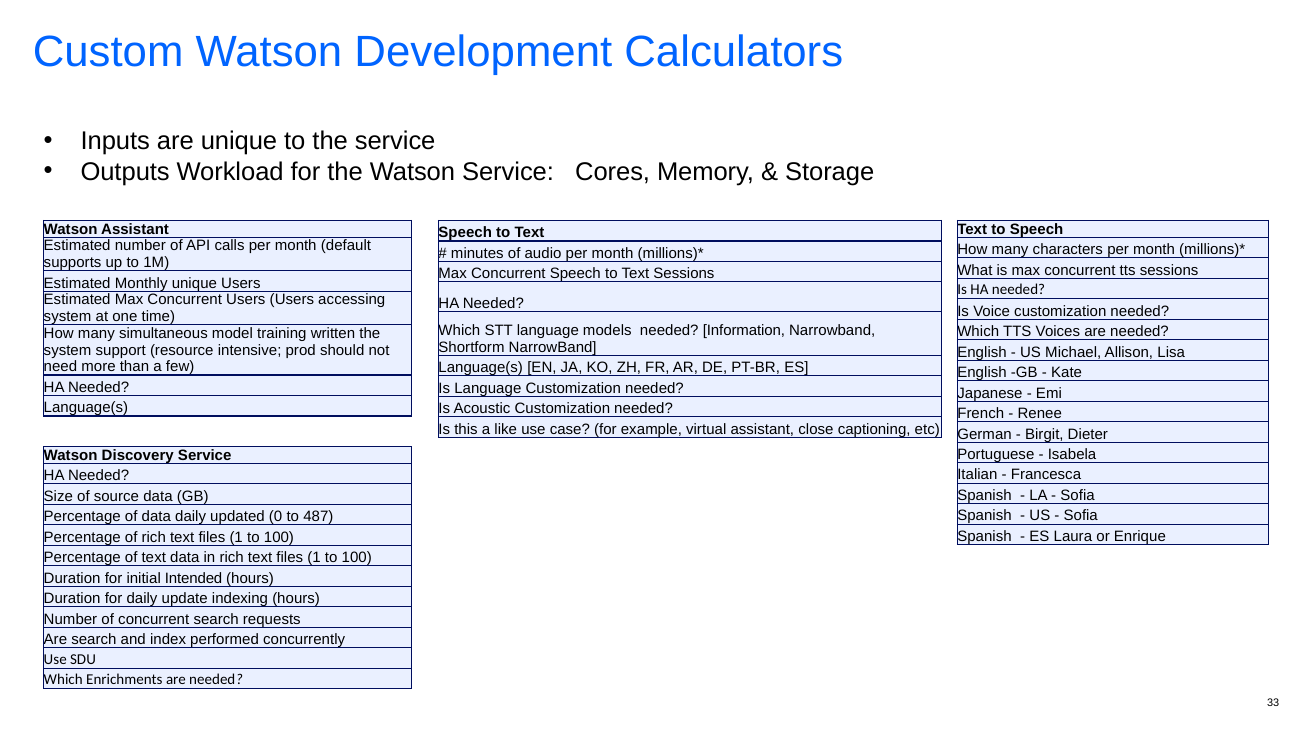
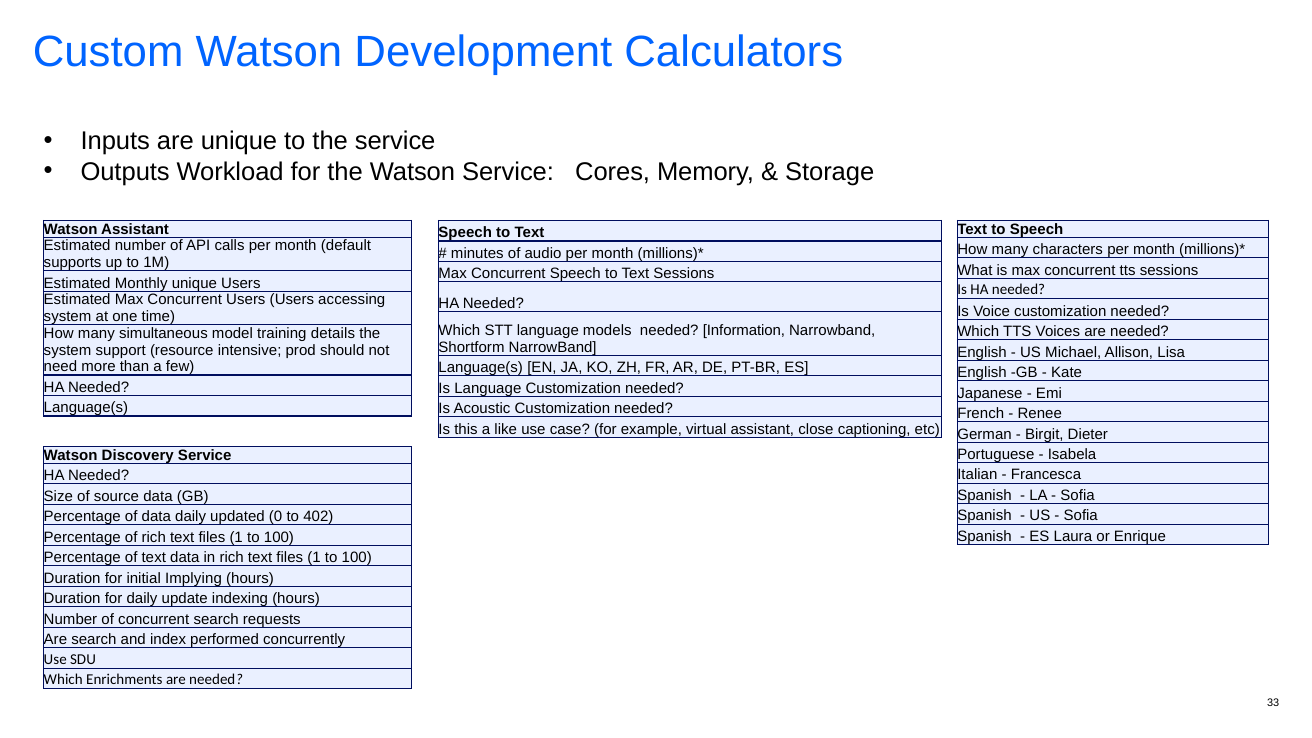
written: written -> details
487: 487 -> 402
Intended: Intended -> Implying
